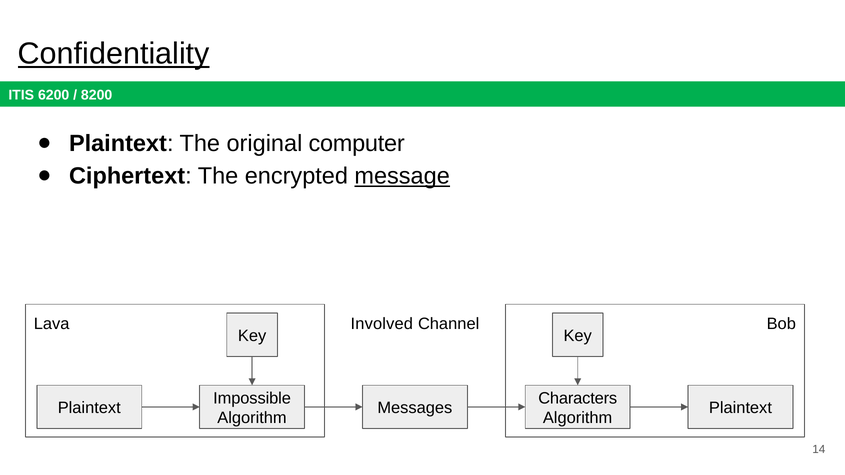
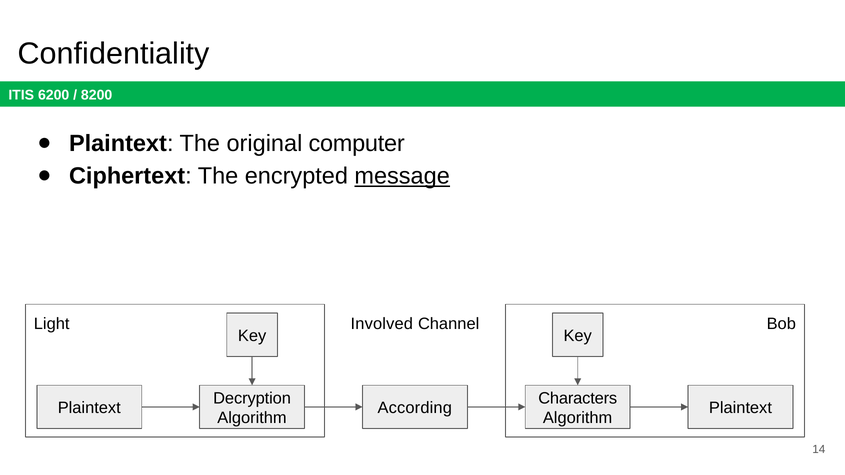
Confidentiality underline: present -> none
Lava: Lava -> Light
Impossible: Impossible -> Decryption
Messages: Messages -> According
